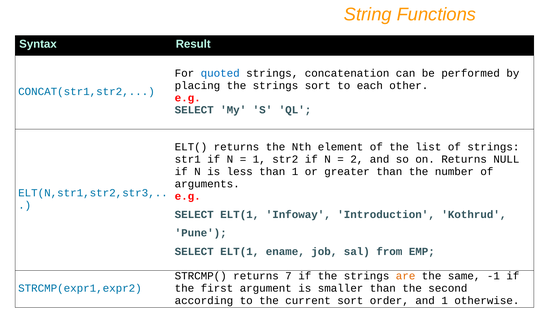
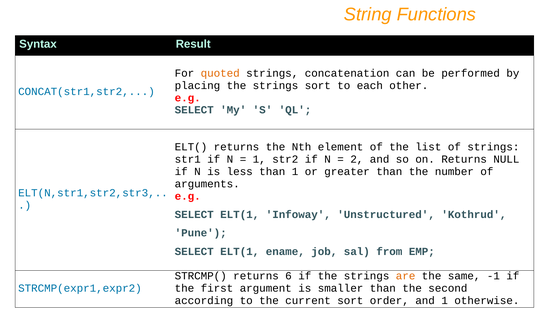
quoted colour: blue -> orange
Introduction: Introduction -> Unstructured
7: 7 -> 6
